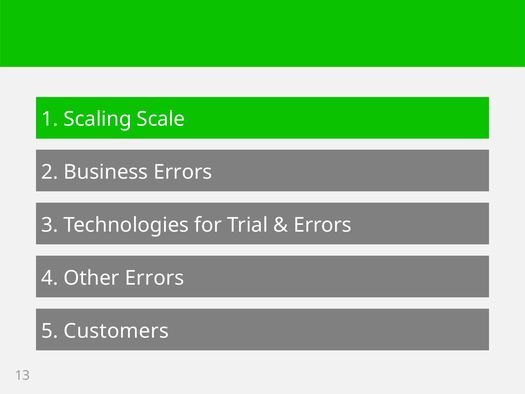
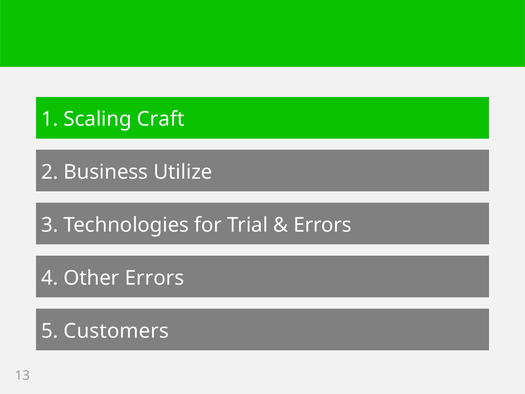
Scale: Scale -> Craft
Business Errors: Errors -> Utilize
